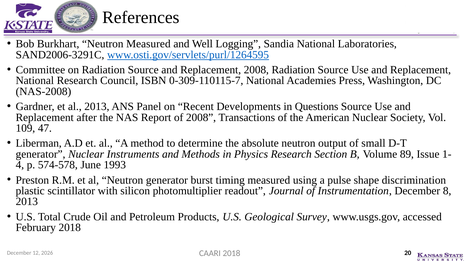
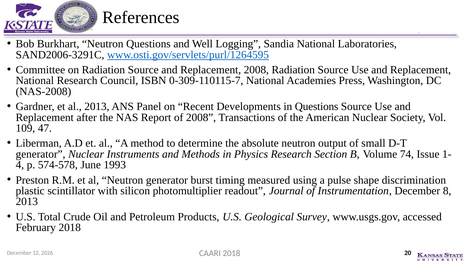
Neutron Measured: Measured -> Questions
89: 89 -> 74
